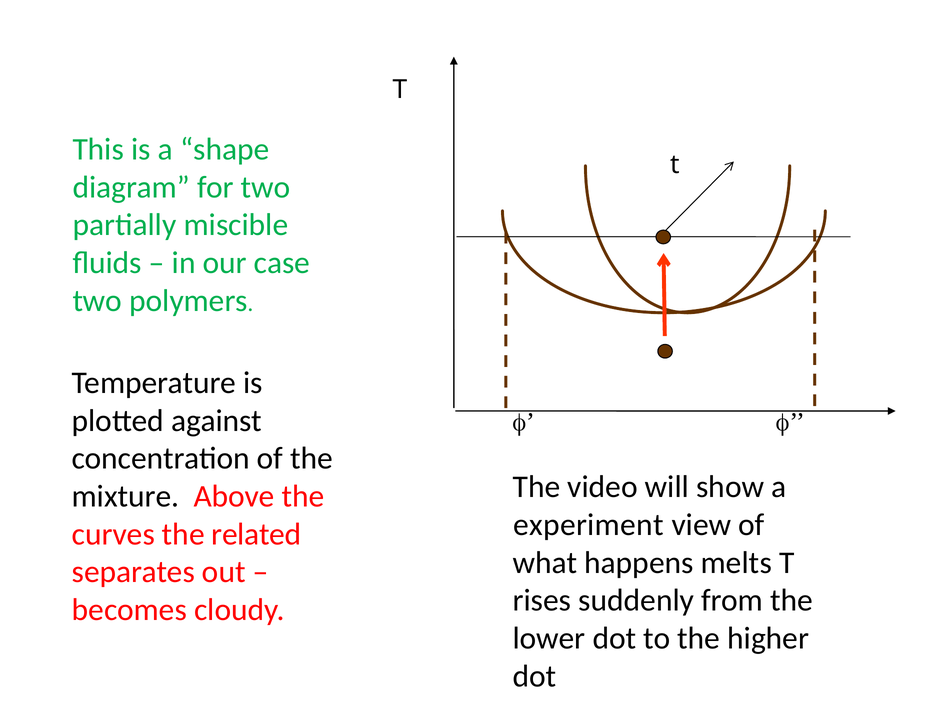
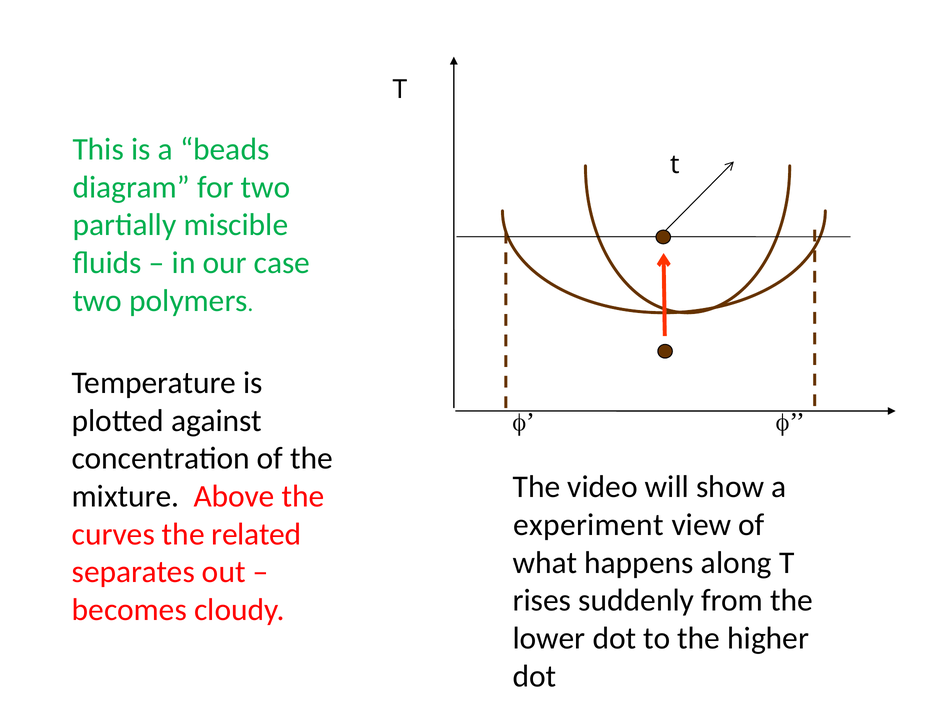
shape: shape -> beads
melts: melts -> along
